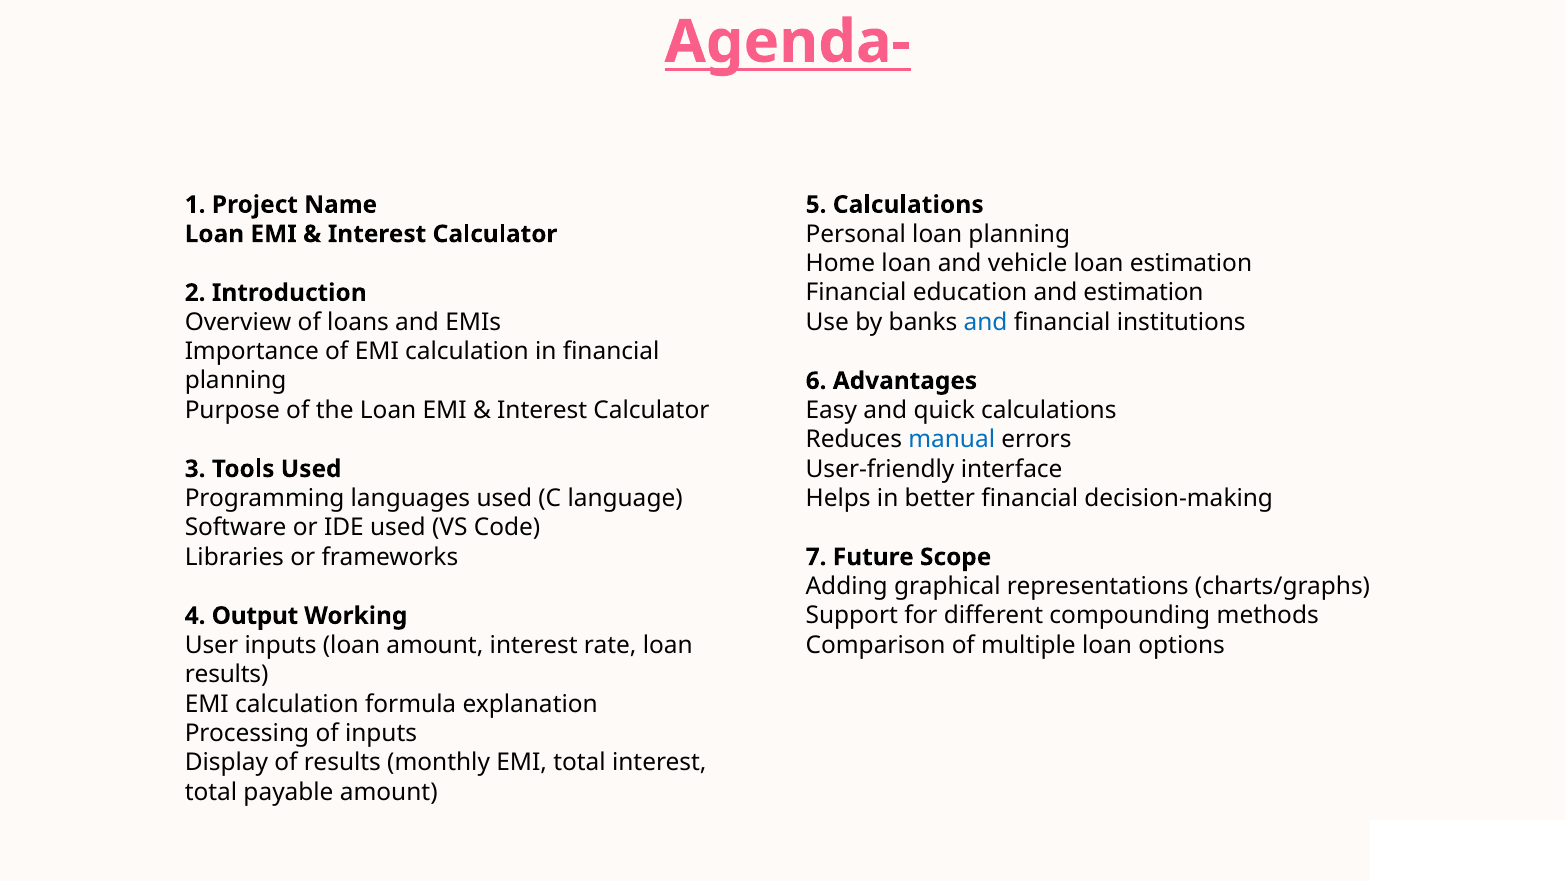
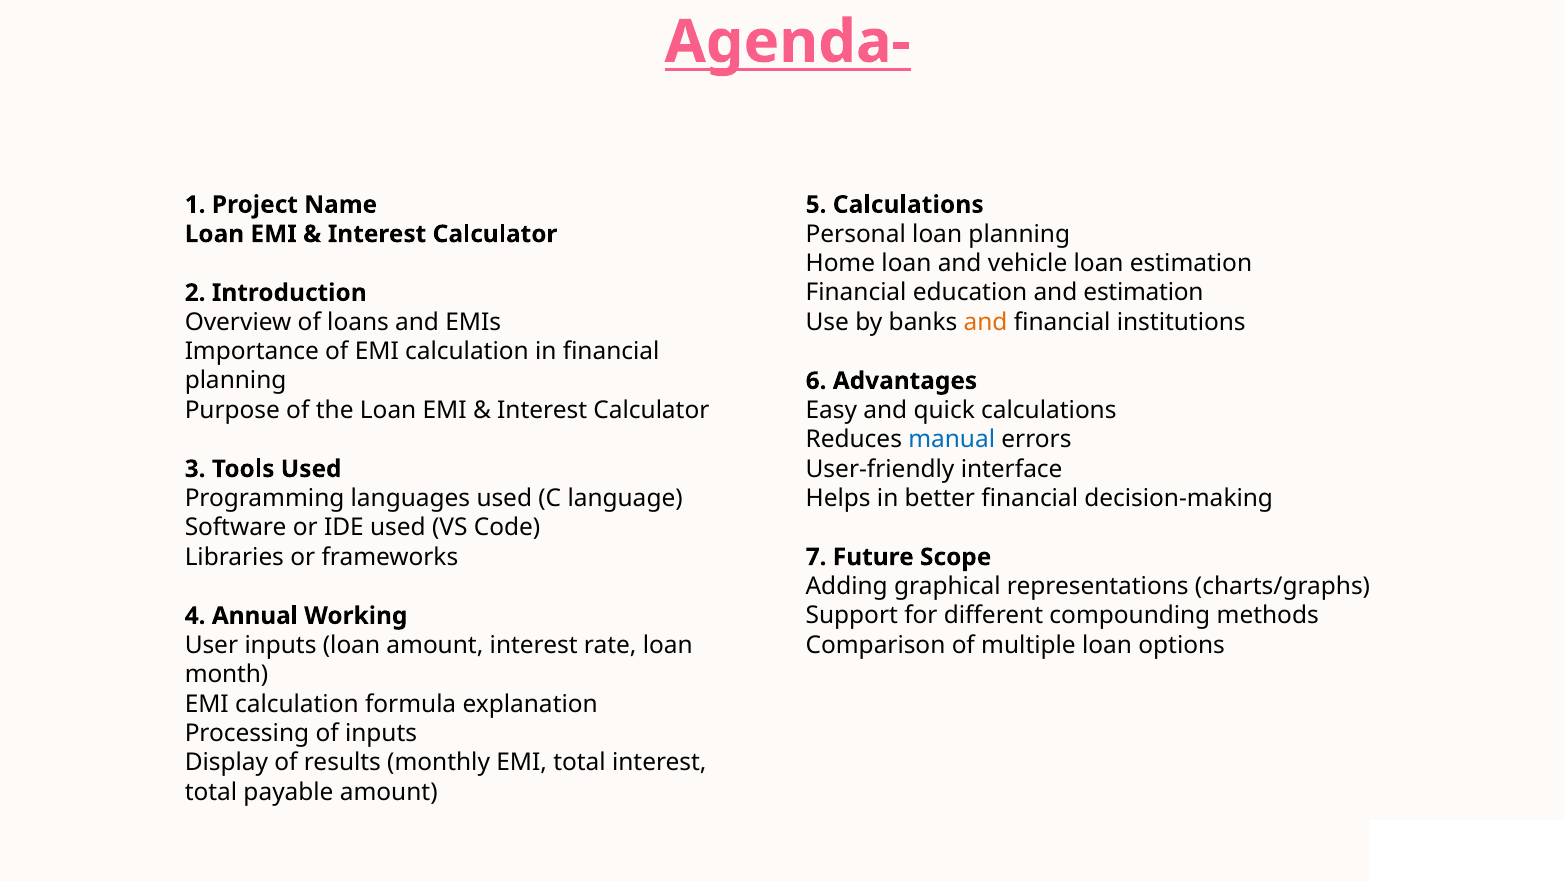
and at (986, 322) colour: blue -> orange
Output: Output -> Annual
results at (227, 674): results -> month
